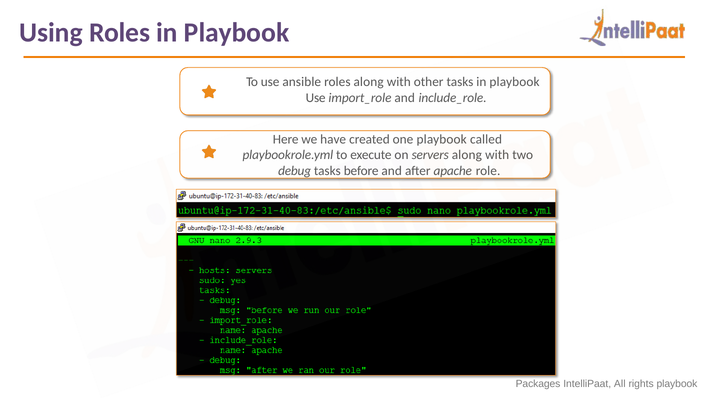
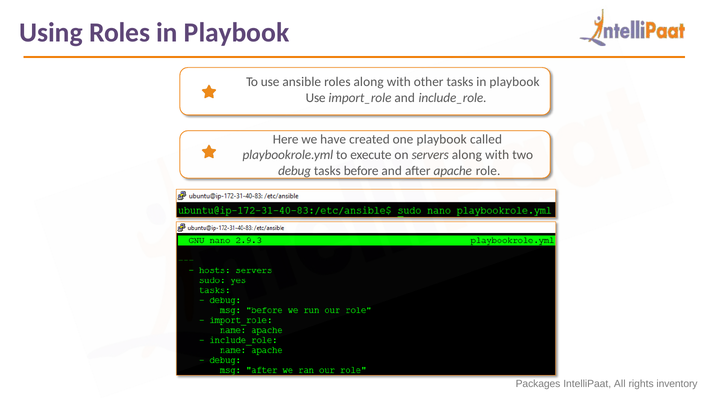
rights playbook: playbook -> inventory
